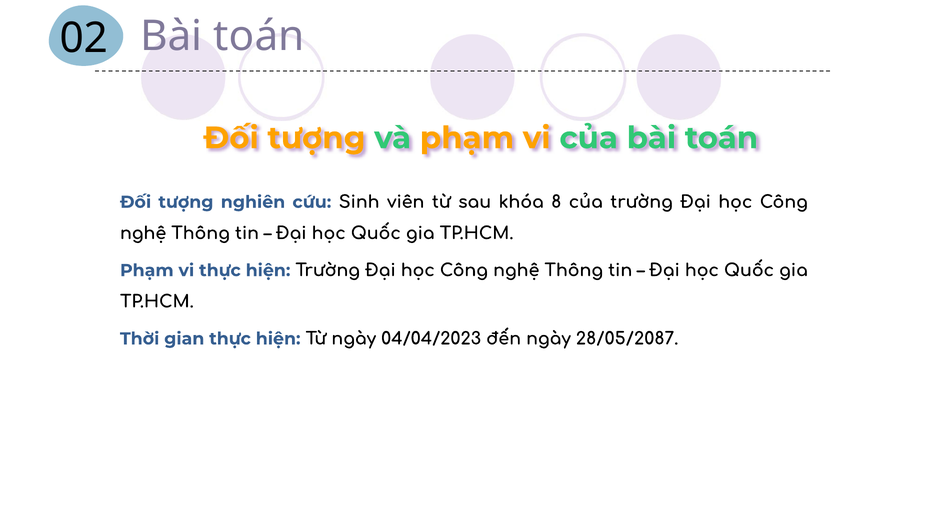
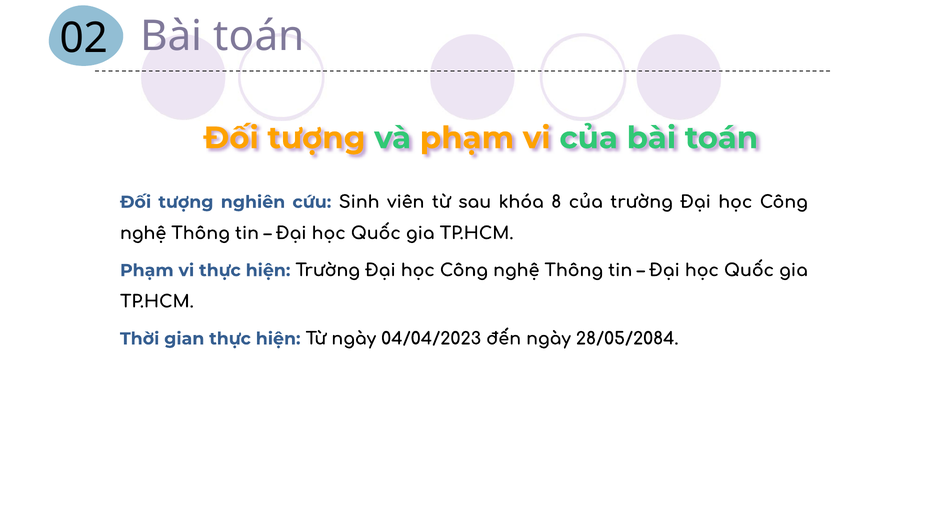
28/05/2087: 28/05/2087 -> 28/05/2084
